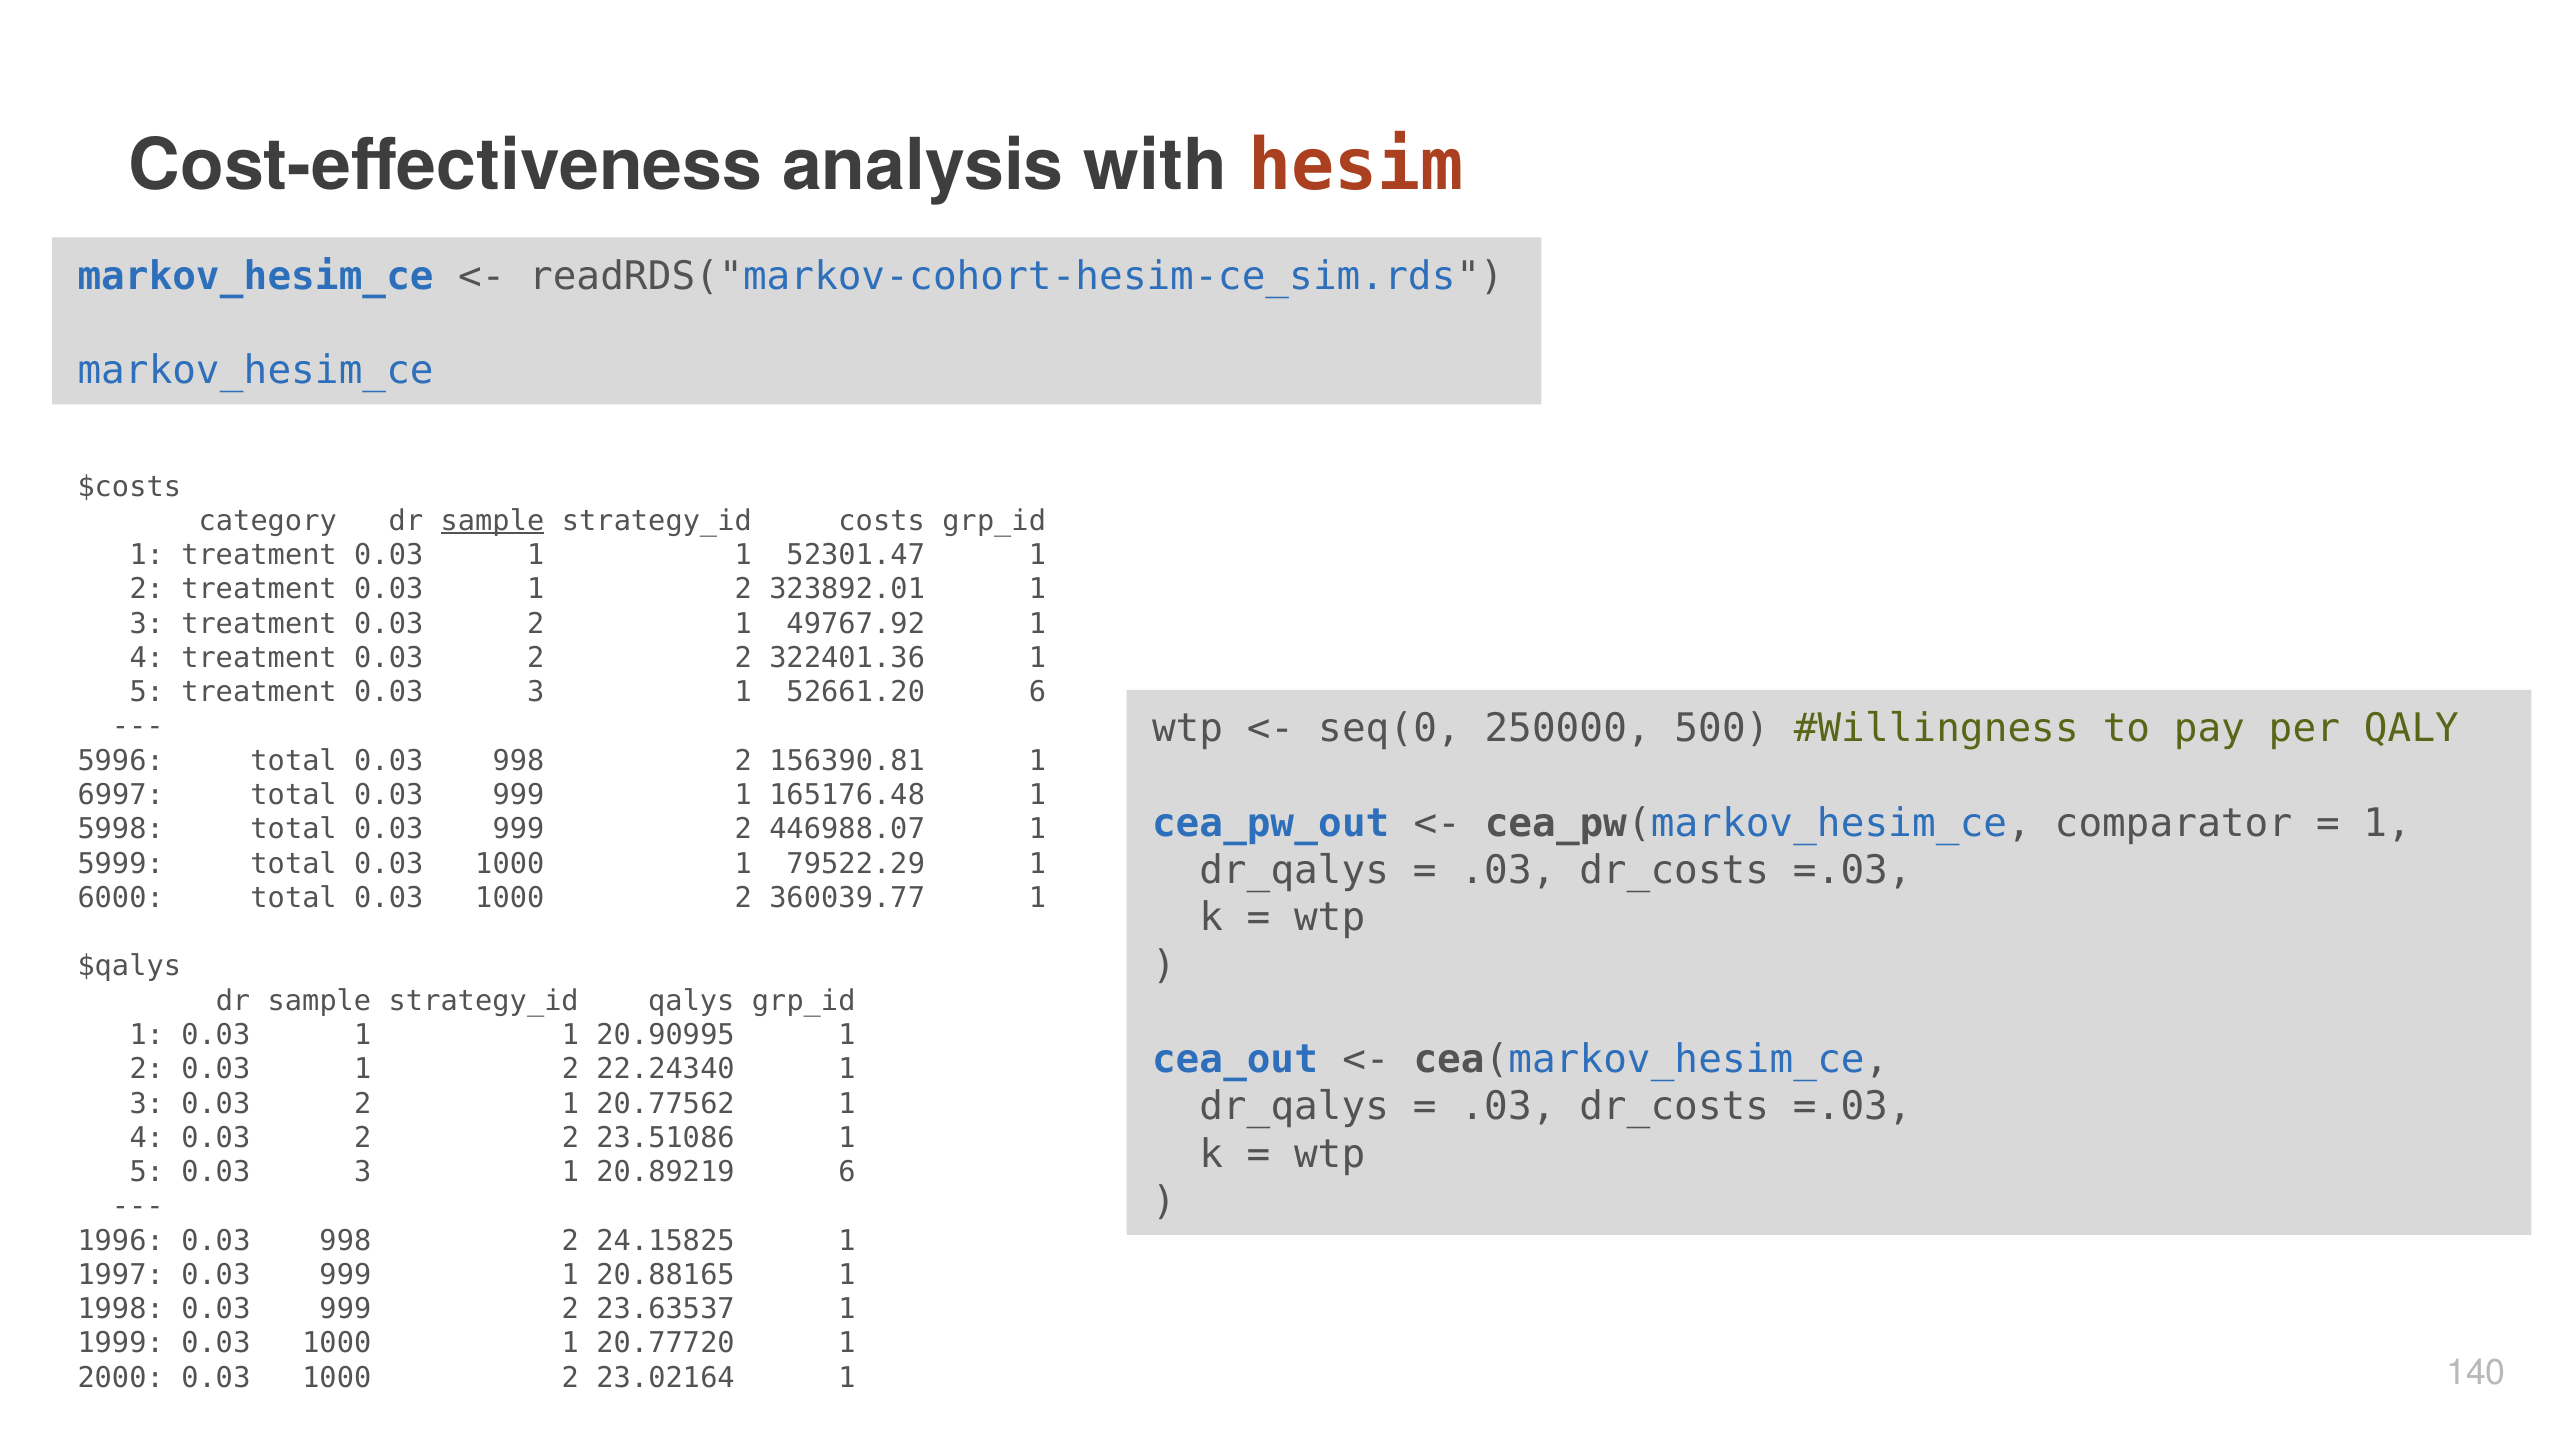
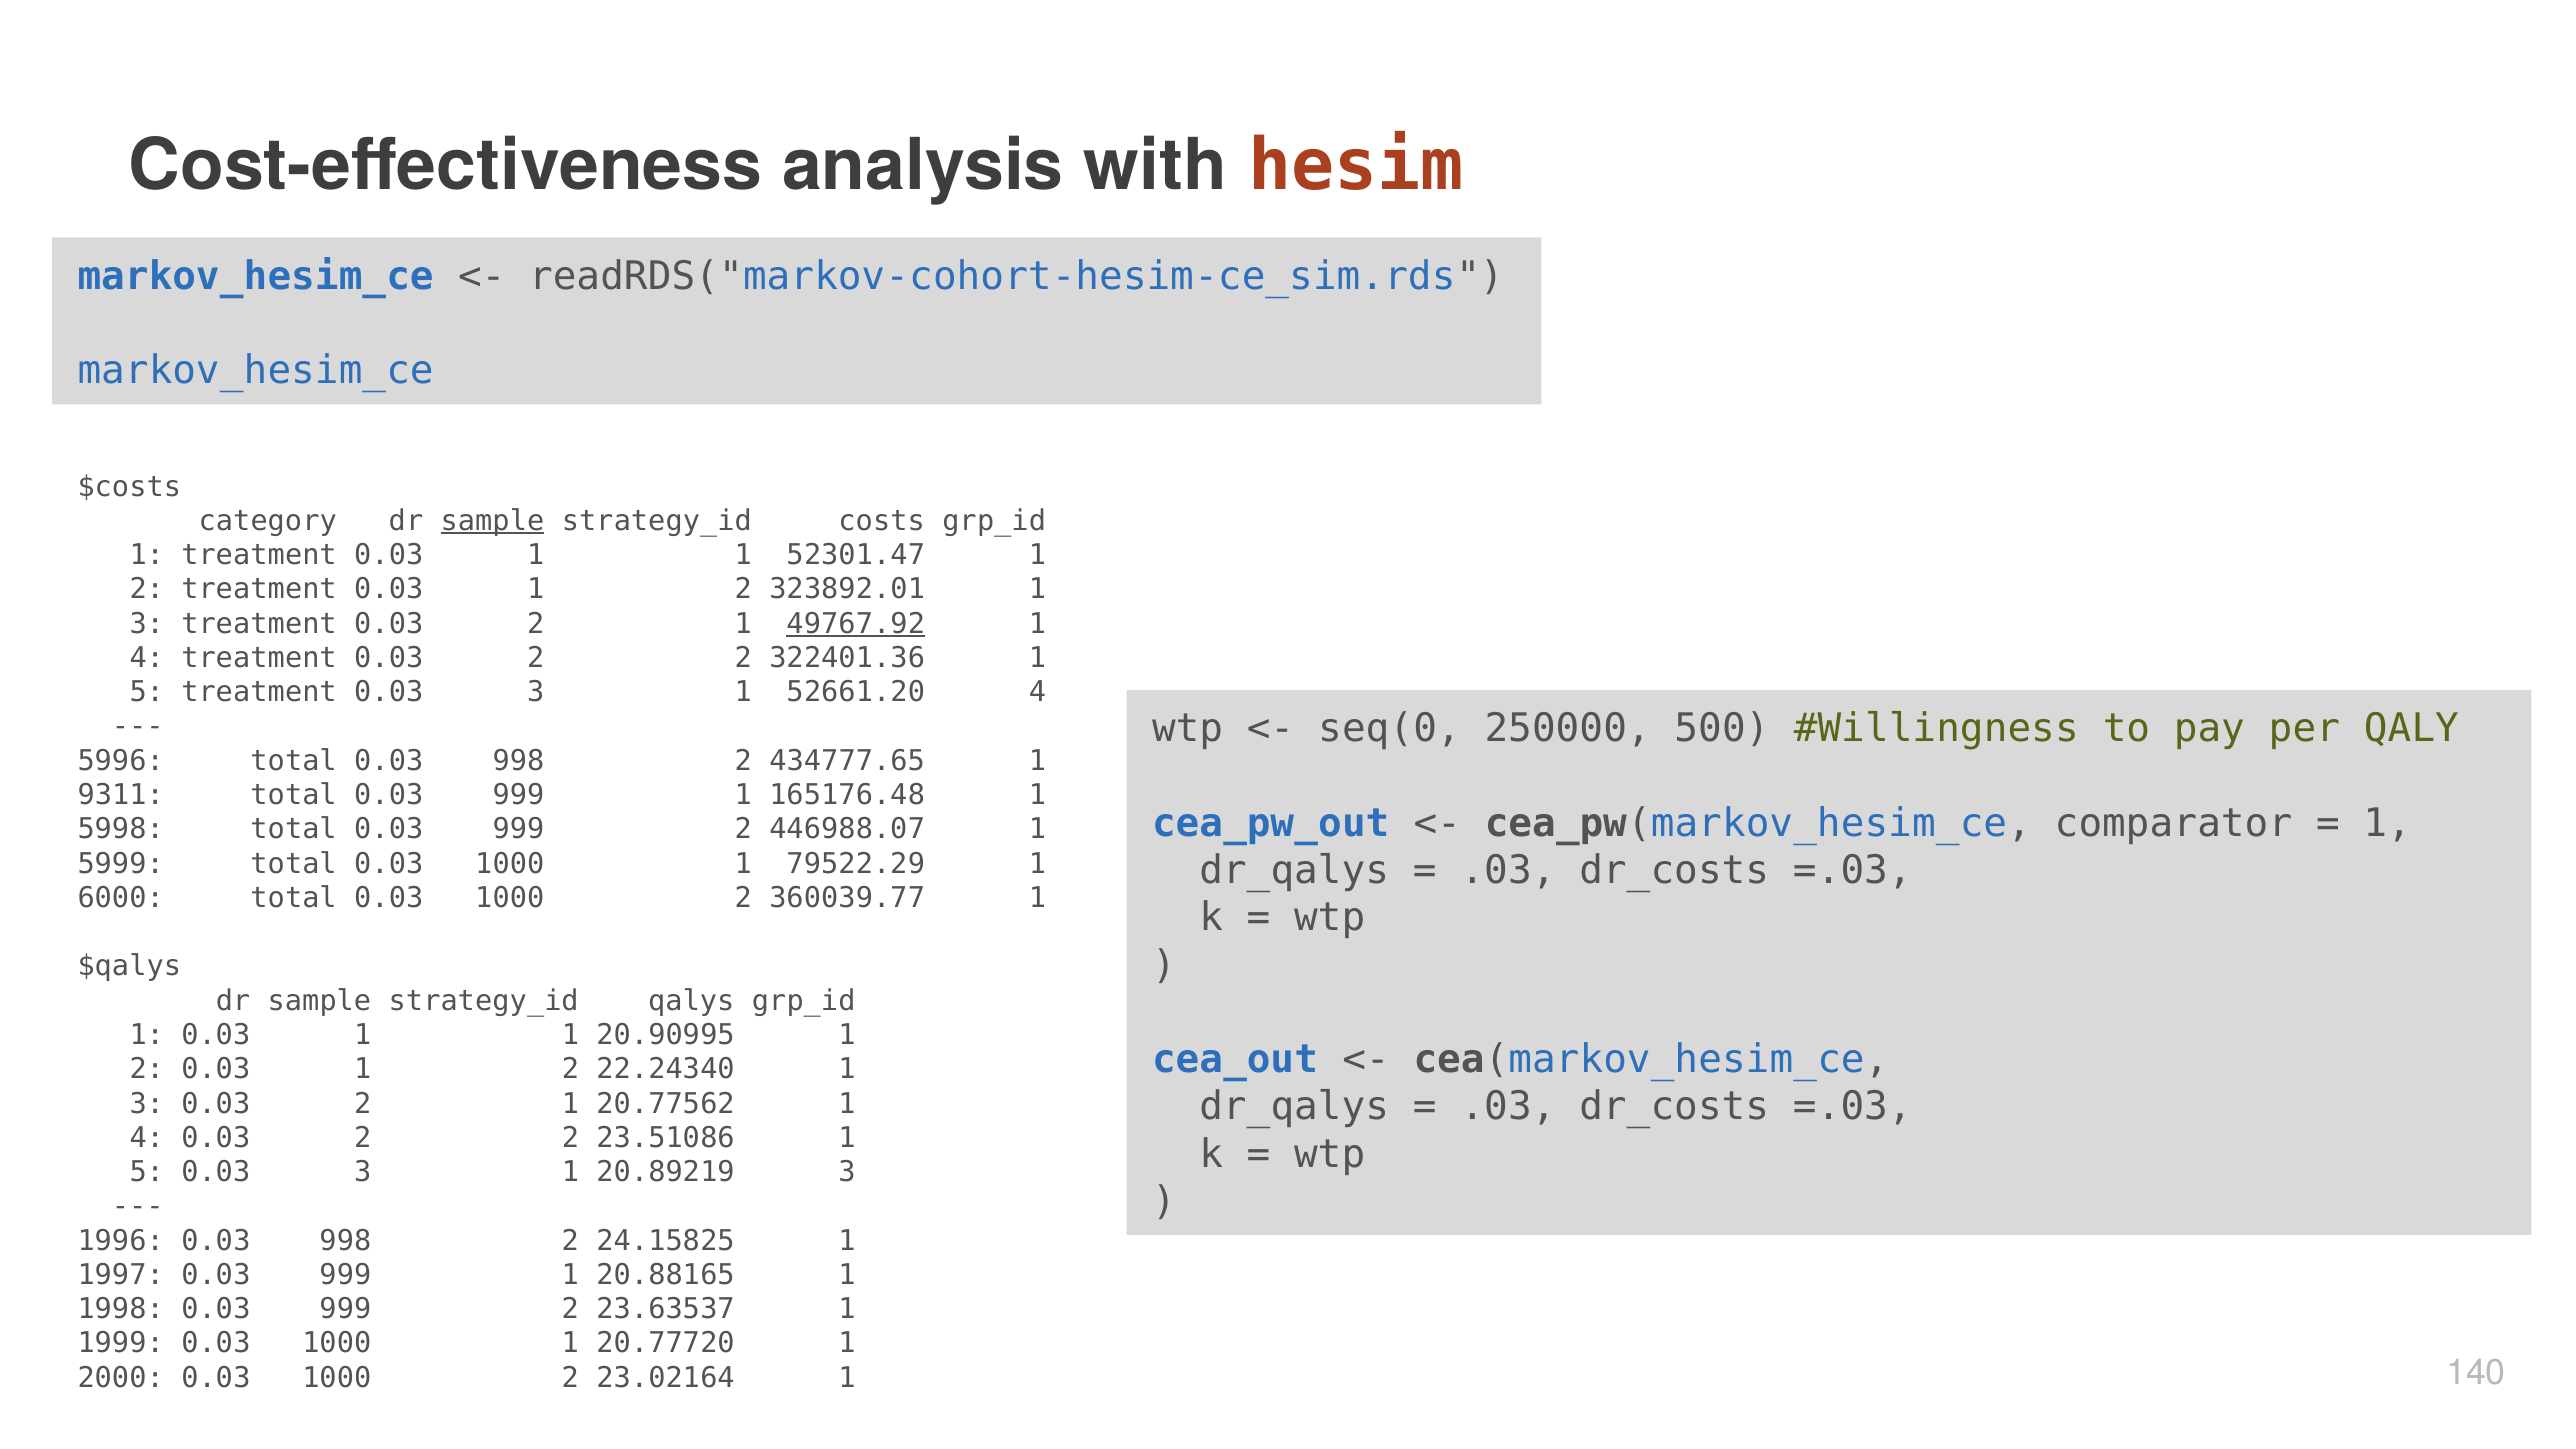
49767.92 underline: none -> present
52661.20 6: 6 -> 4
156390.81: 156390.81 -> 434777.65
6997: 6997 -> 9311
20.89219 6: 6 -> 3
